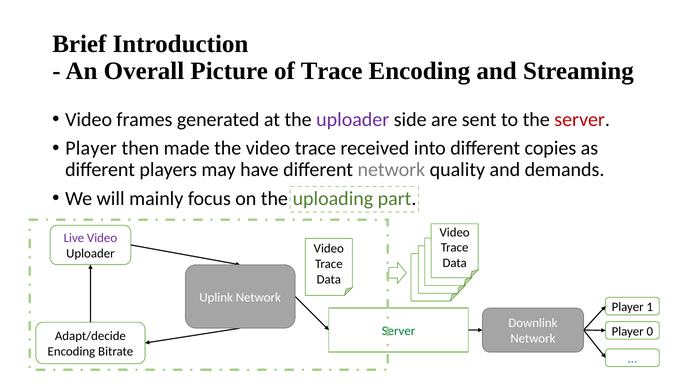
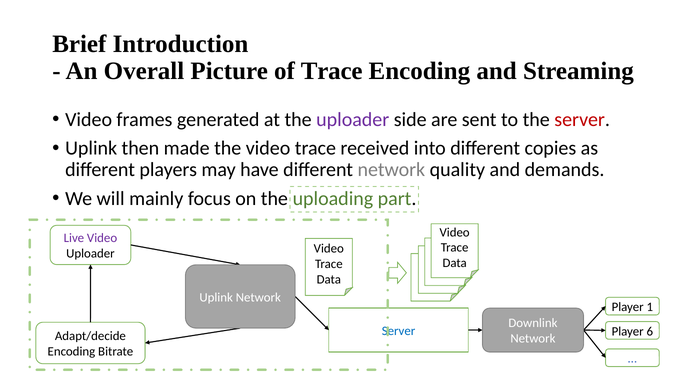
Player at (91, 148): Player -> Uplink
Server at (399, 331) colour: green -> blue
0: 0 -> 6
